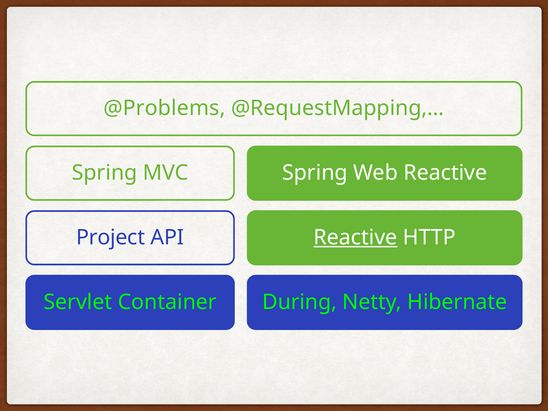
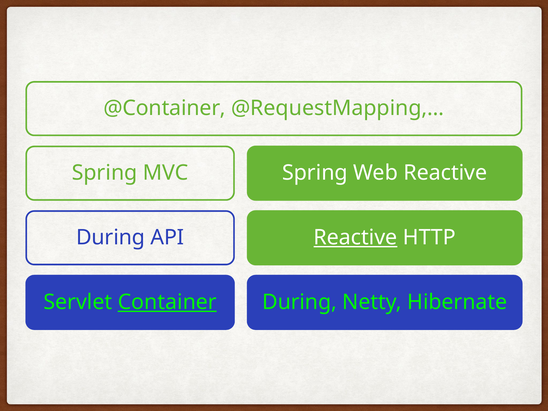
@Problems: @Problems -> @Container
Project at (111, 237): Project -> During
Container underline: none -> present
